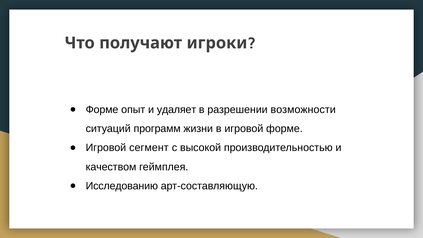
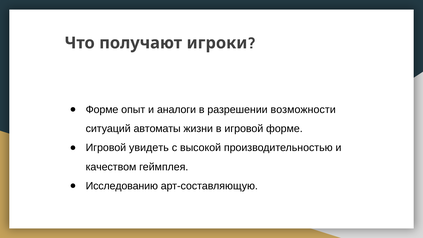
удаляет: удаляет -> аналоги
программ: программ -> автоматы
сегмент: сегмент -> увидеть
